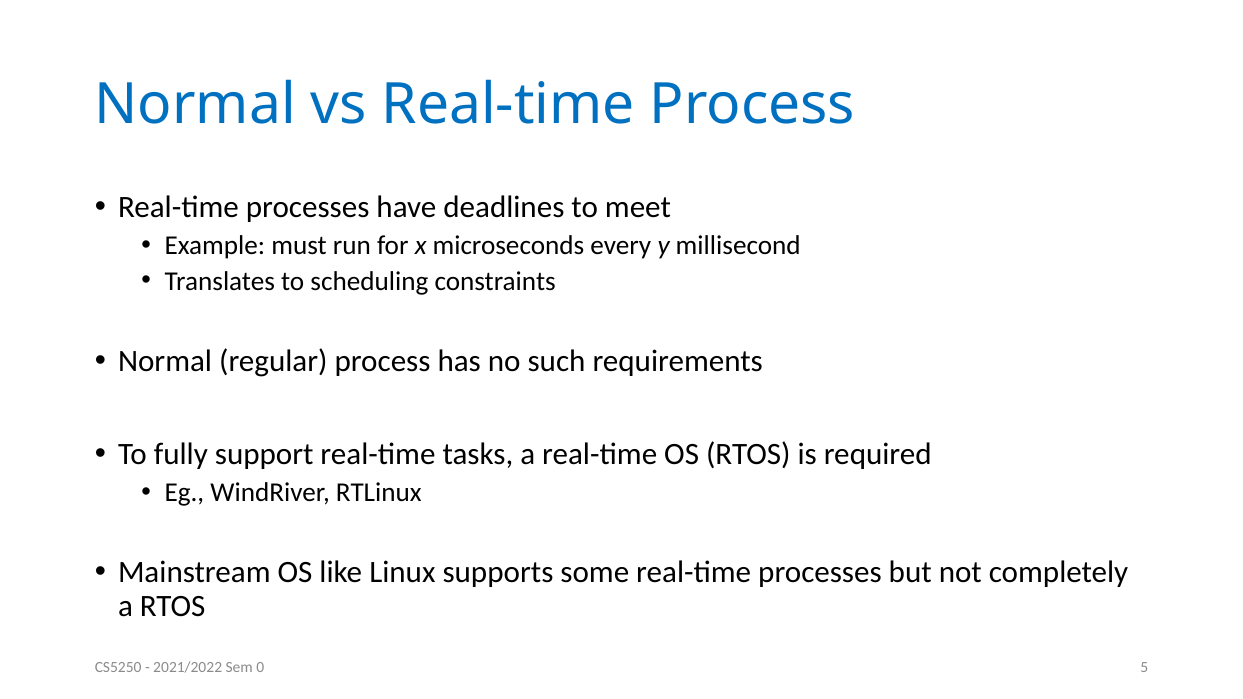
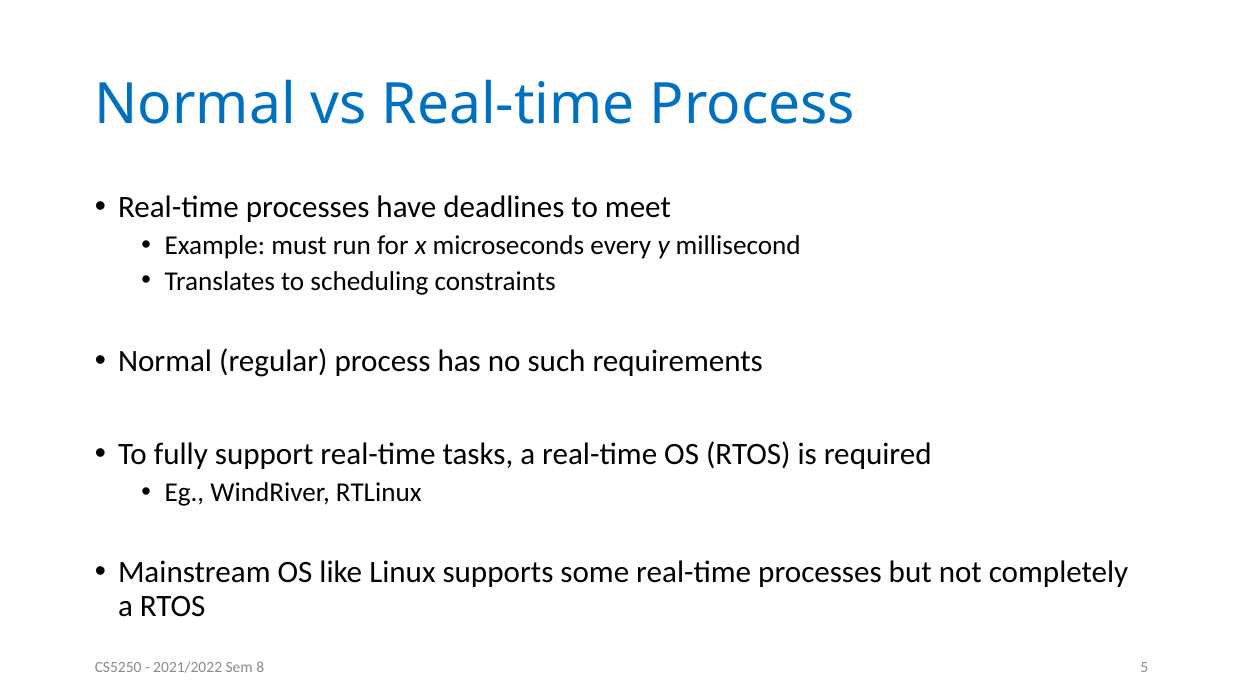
0: 0 -> 8
